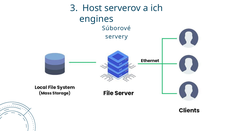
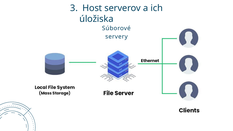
engines: engines -> úložiska
